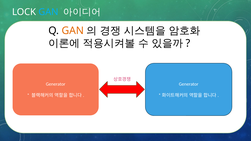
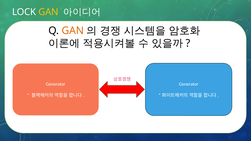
GAN at (48, 12) colour: light blue -> yellow
